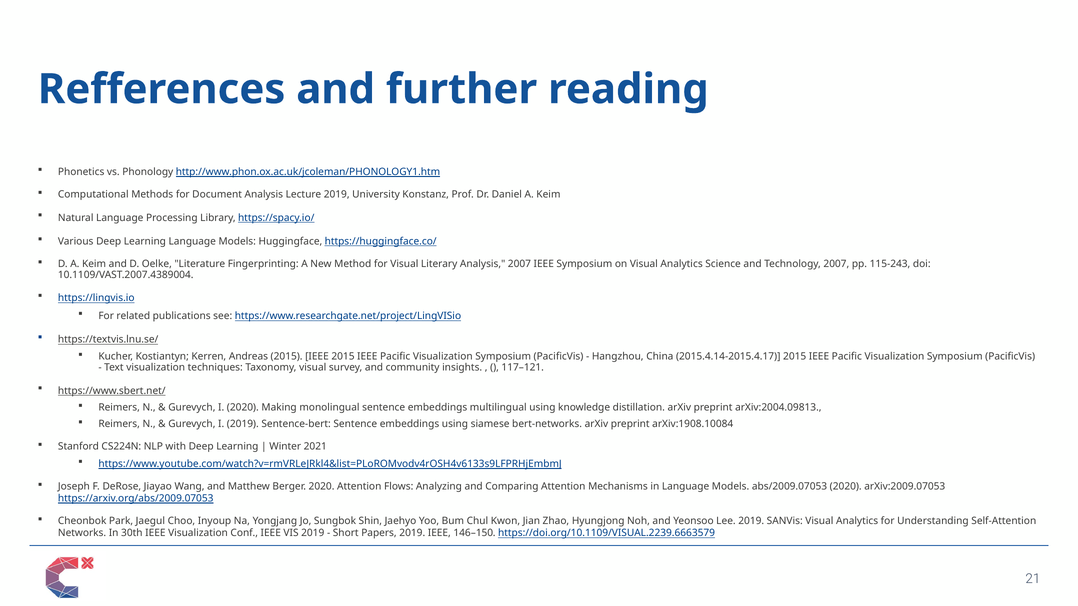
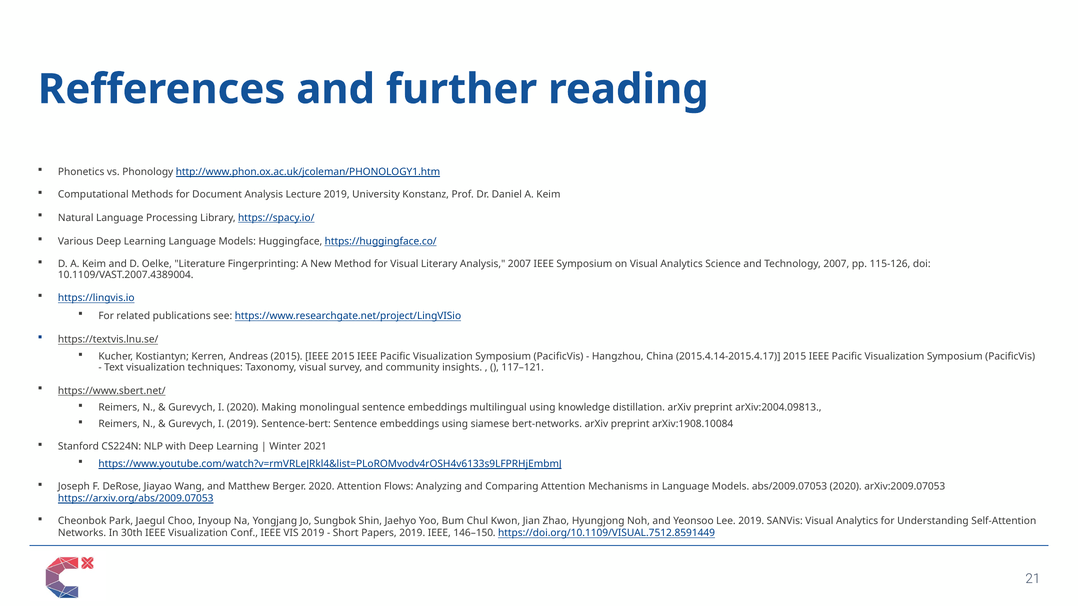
115-243: 115-243 -> 115-126
https://doi.org/10.1109/VISUAL.2239.6663579: https://doi.org/10.1109/VISUAL.2239.6663579 -> https://doi.org/10.1109/VISUAL.7512.8591449
